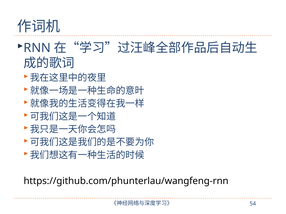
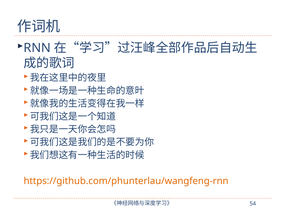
https://github.com/phunterlau/wangfeng-rnn colour: black -> orange
